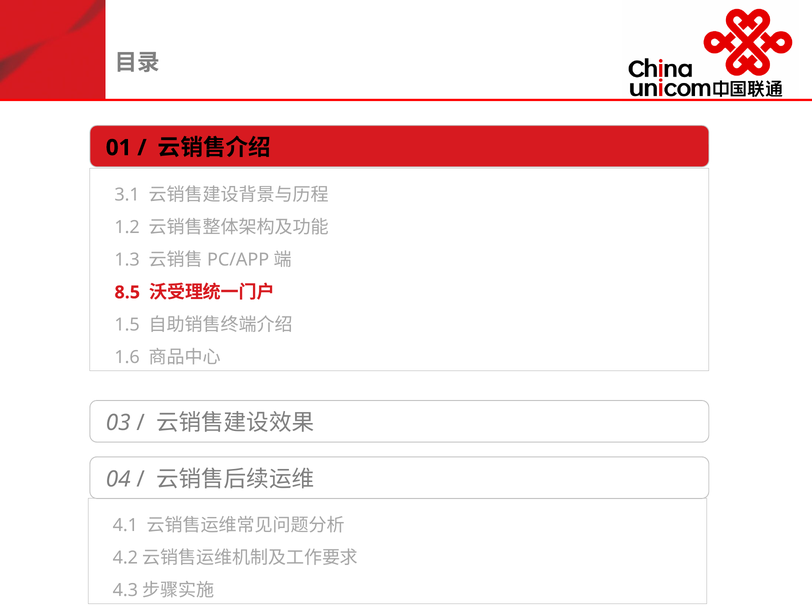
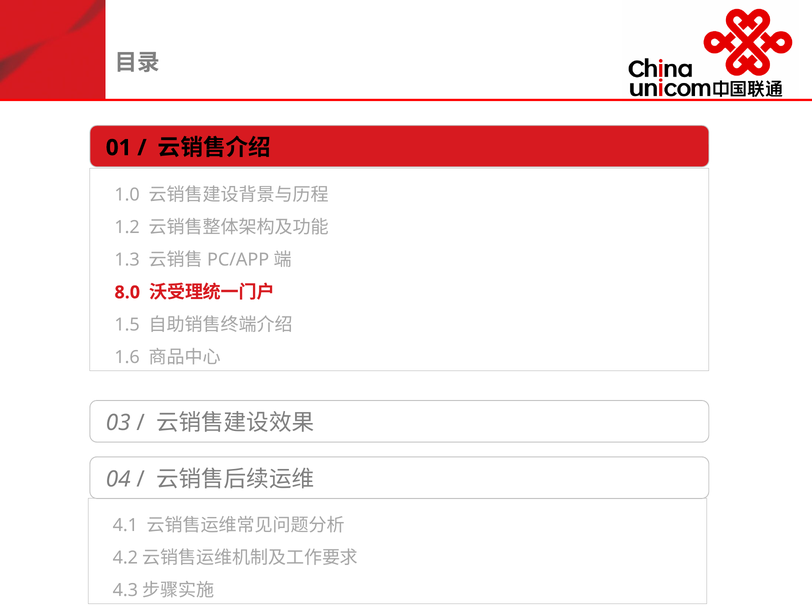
3.1: 3.1 -> 1.0
8.5: 8.5 -> 8.0
